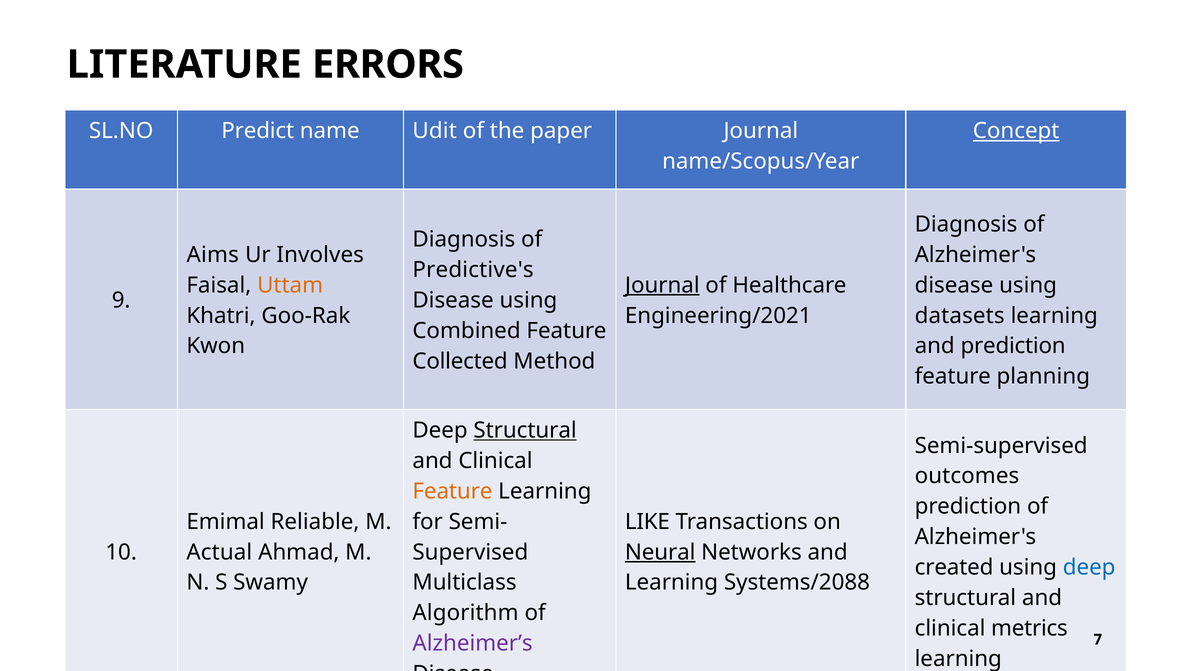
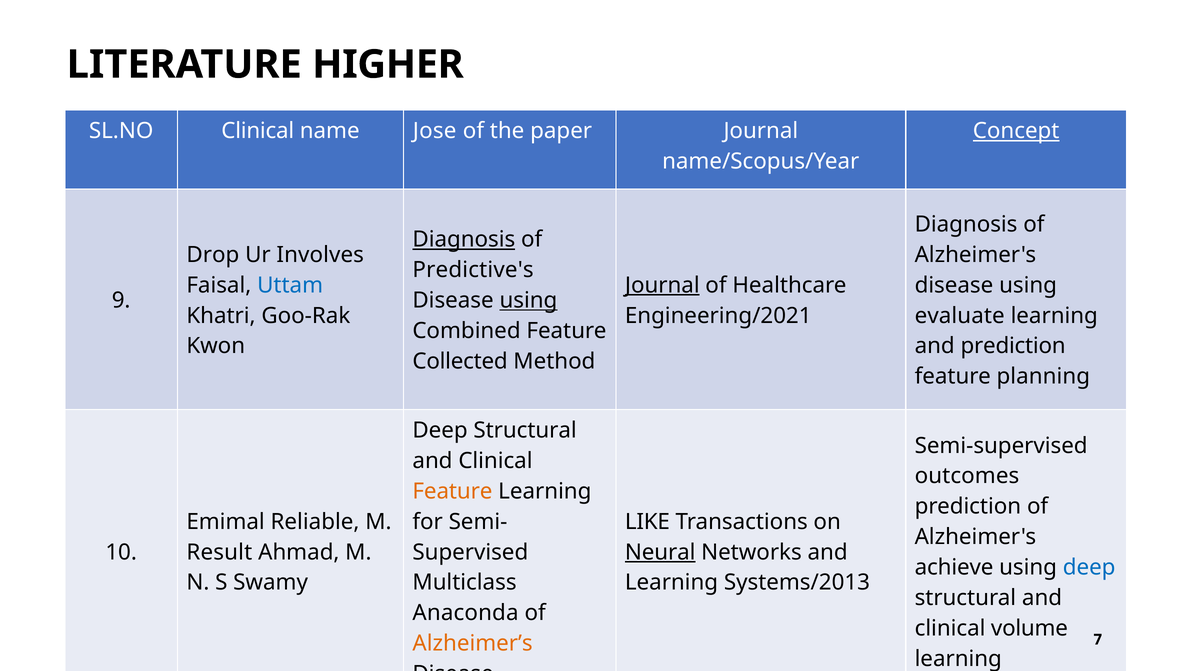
ERRORS: ERRORS -> HIGHER
SL.NO Predict: Predict -> Clinical
Udit: Udit -> Jose
Diagnosis at (464, 240) underline: none -> present
Aims: Aims -> Drop
Uttam colour: orange -> blue
using at (528, 300) underline: none -> present
datasets: datasets -> evaluate
Structural at (525, 430) underline: present -> none
Actual: Actual -> Result
created: created -> achieve
Systems/2088: Systems/2088 -> Systems/2013
Algorithm: Algorithm -> Anaconda
metrics: metrics -> volume
Alzheimer’s colour: purple -> orange
